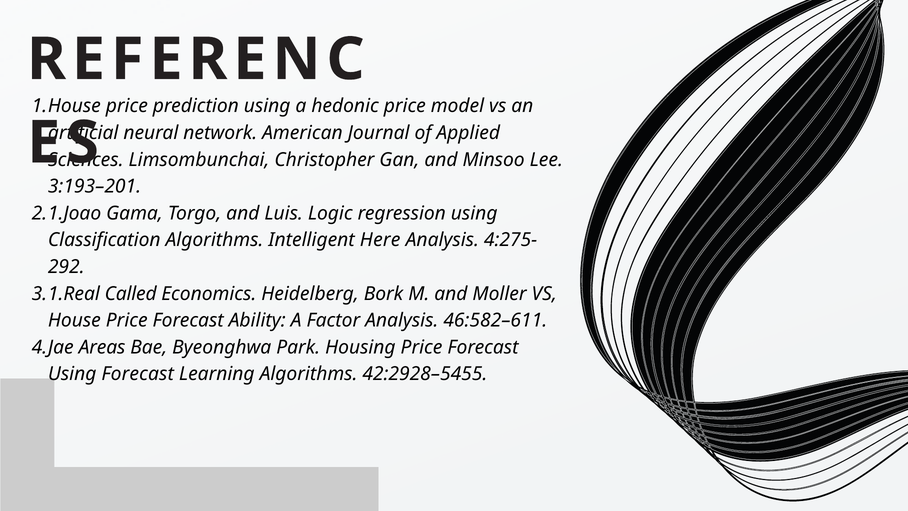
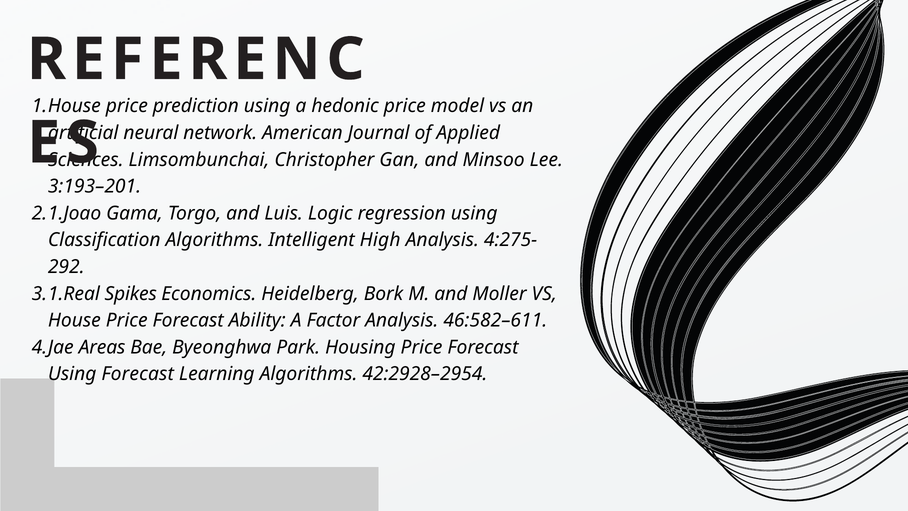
Here: Here -> High
Called: Called -> Spikes
42:2928–5455: 42:2928–5455 -> 42:2928–2954
